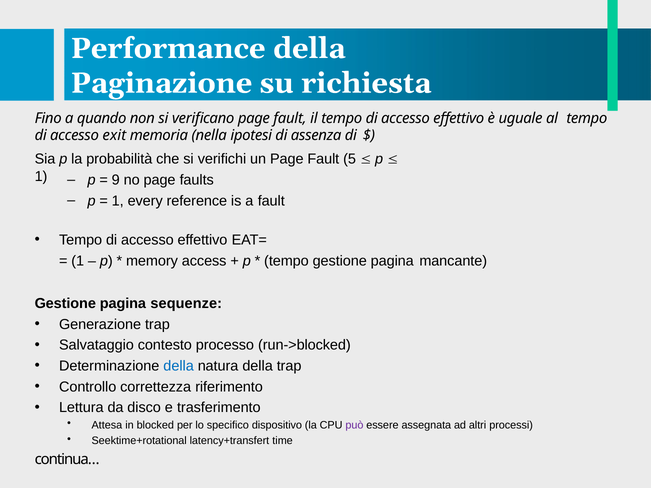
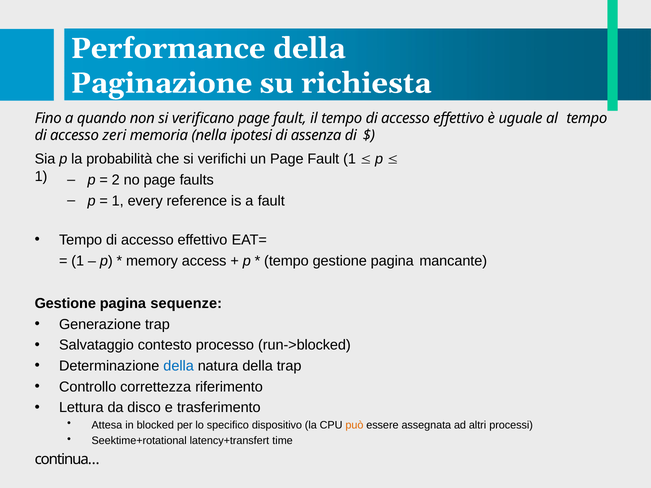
exit: exit -> zeri
Fault 5: 5 -> 1
9: 9 -> 2
può colour: purple -> orange
